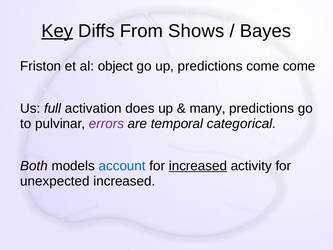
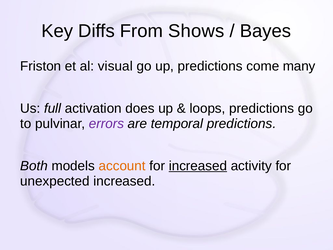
Key underline: present -> none
object: object -> visual
come come: come -> many
many: many -> loops
temporal categorical: categorical -> predictions
account colour: blue -> orange
